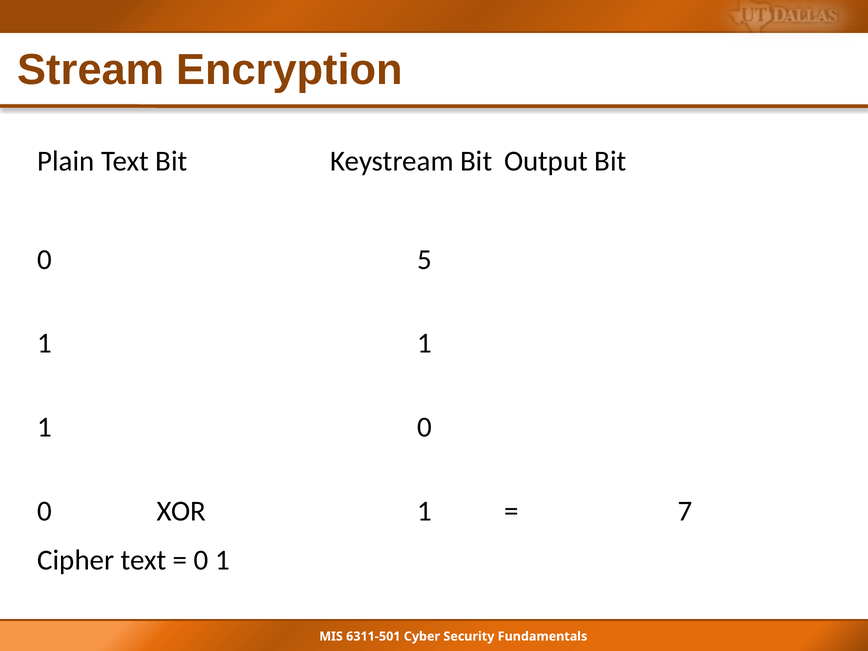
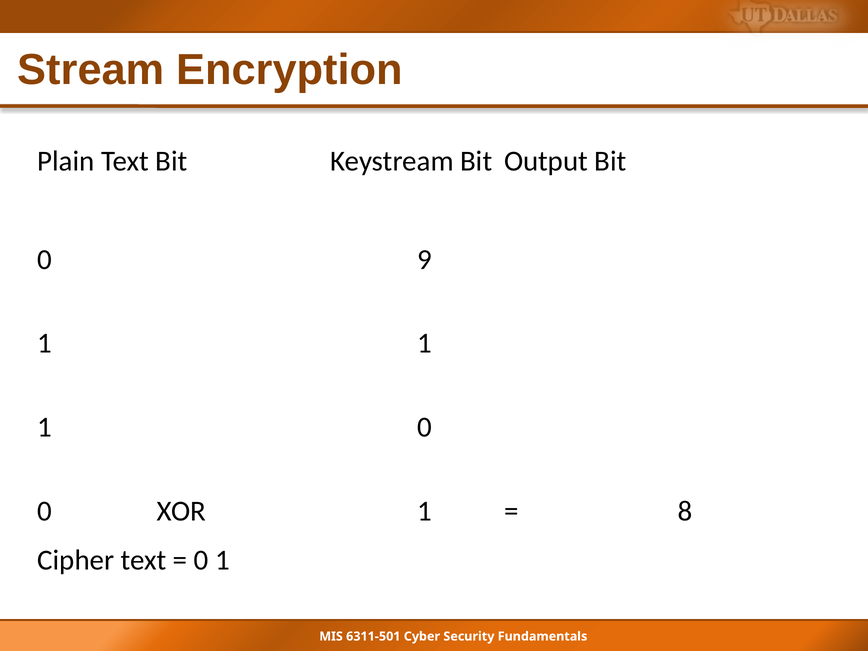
5: 5 -> 9
7: 7 -> 8
